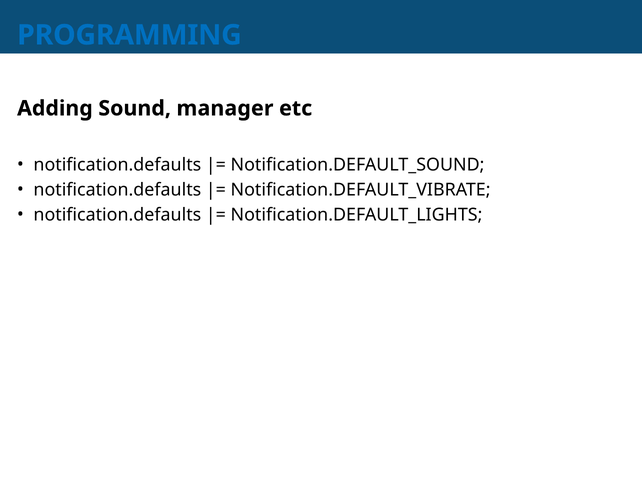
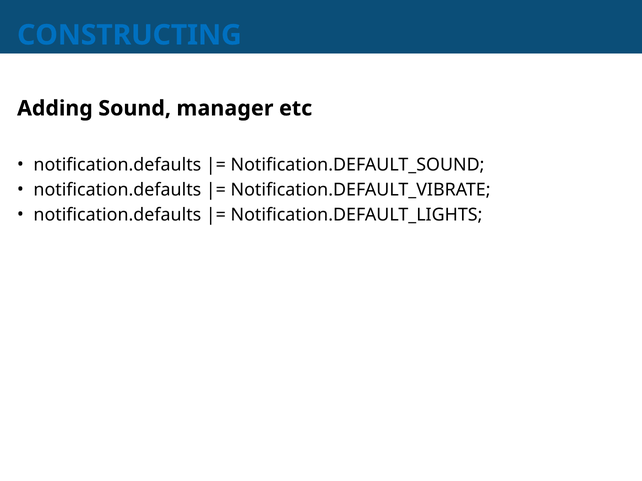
PROGRAMMING: PROGRAMMING -> CONSTRUCTING
